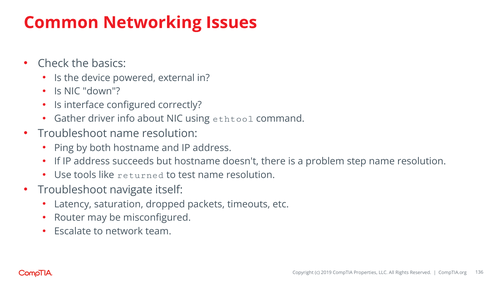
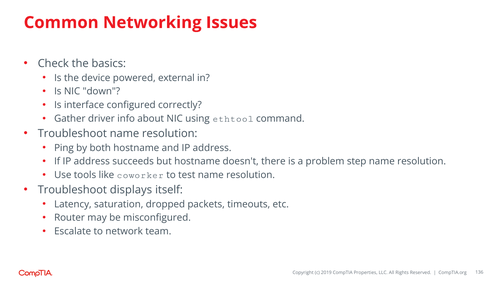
returned: returned -> coworker
navigate: navigate -> displays
